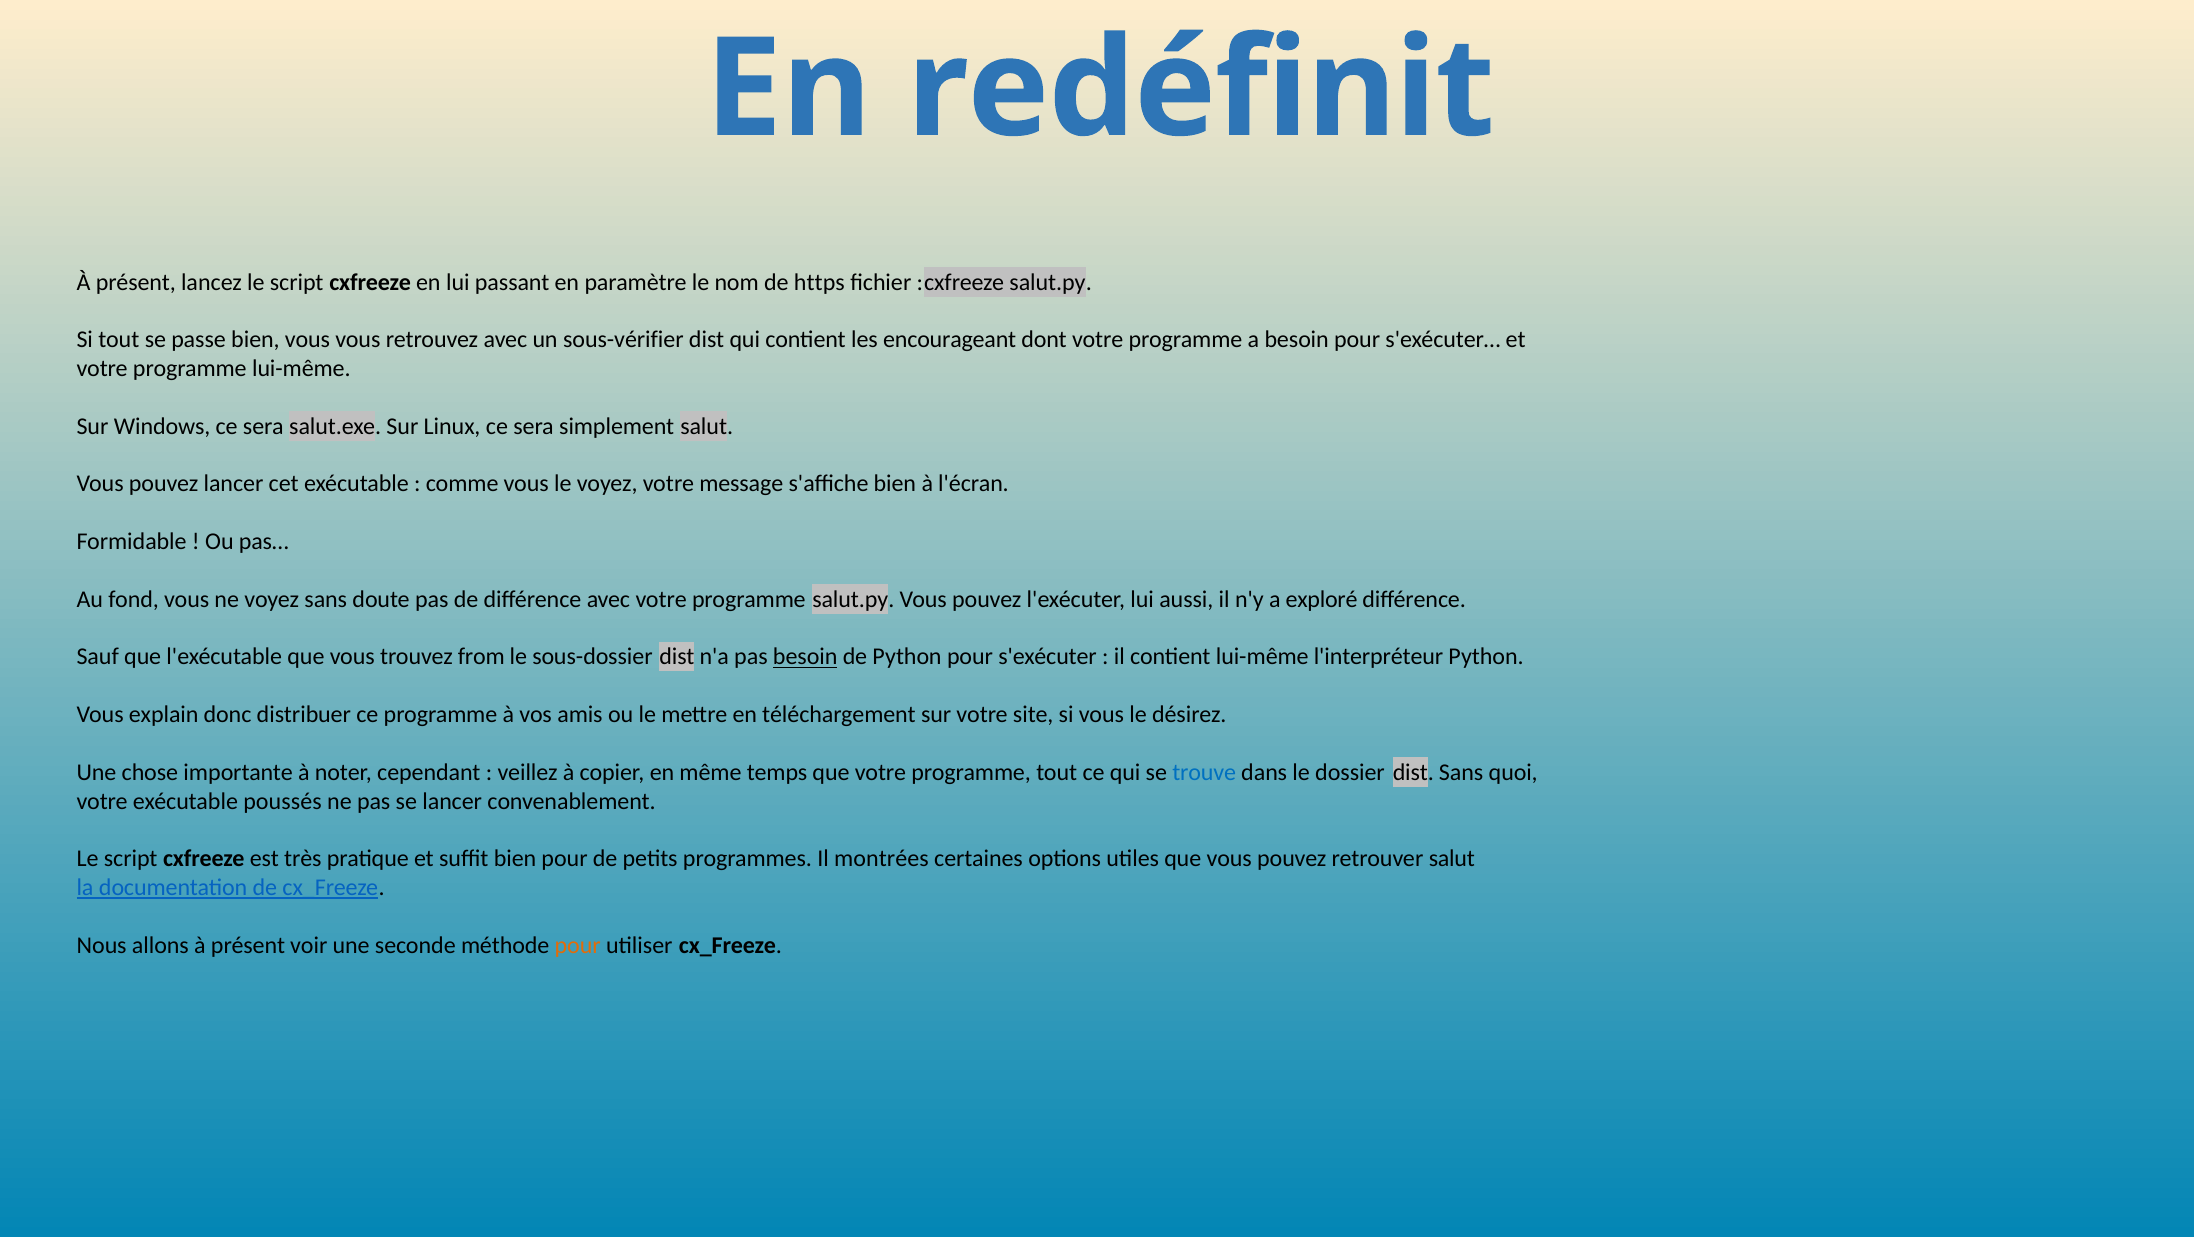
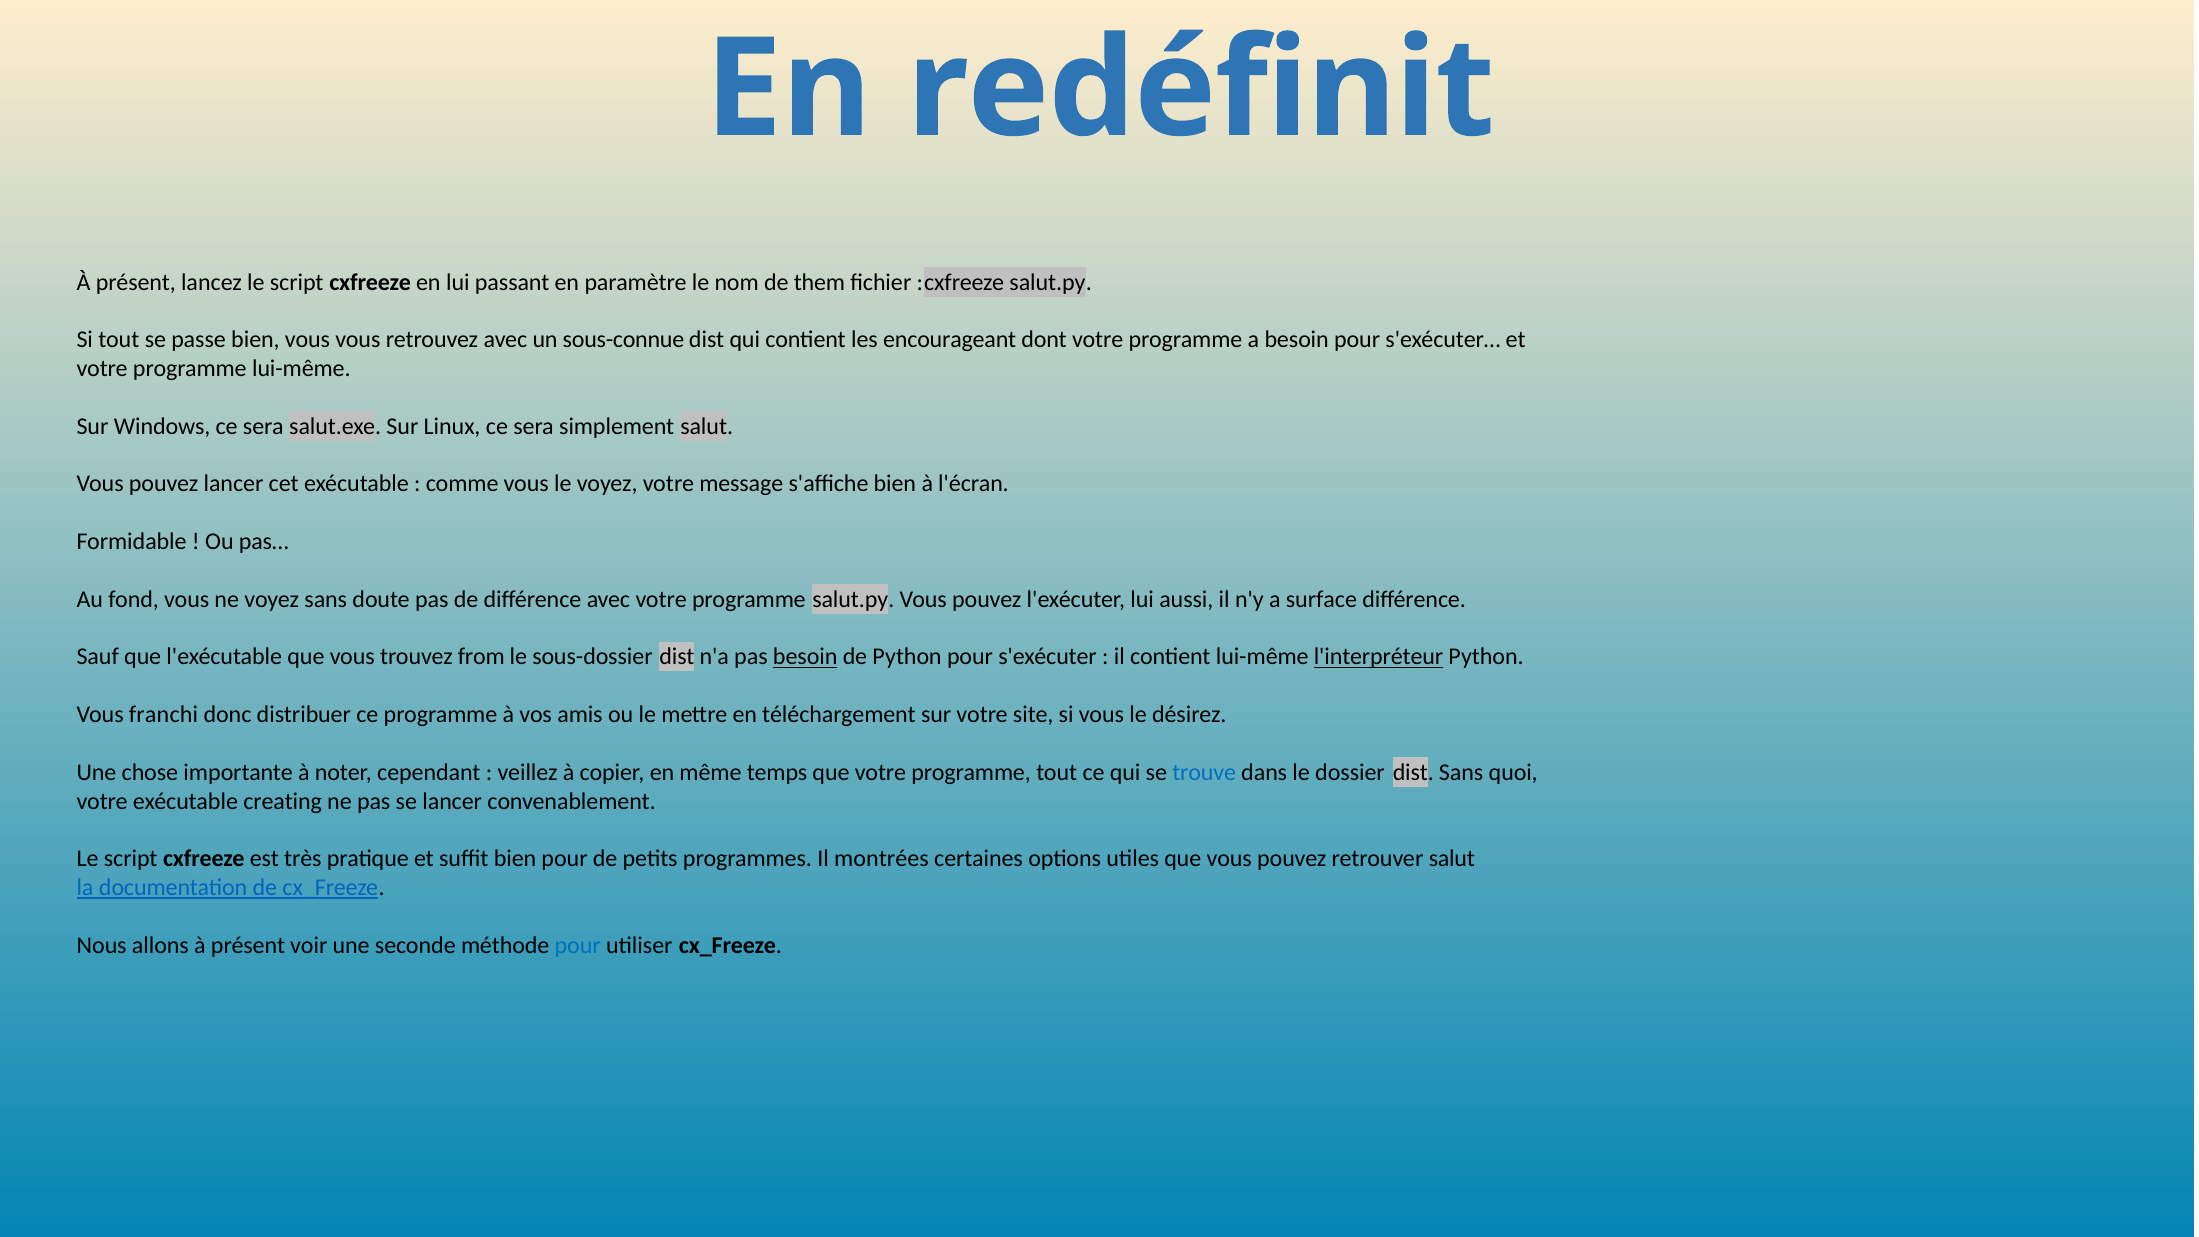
https: https -> them
sous-vérifier: sous-vérifier -> sous-connue
exploré: exploré -> surface
l'interpréteur underline: none -> present
explain: explain -> franchi
poussés: poussés -> creating
pour at (578, 946) colour: orange -> blue
